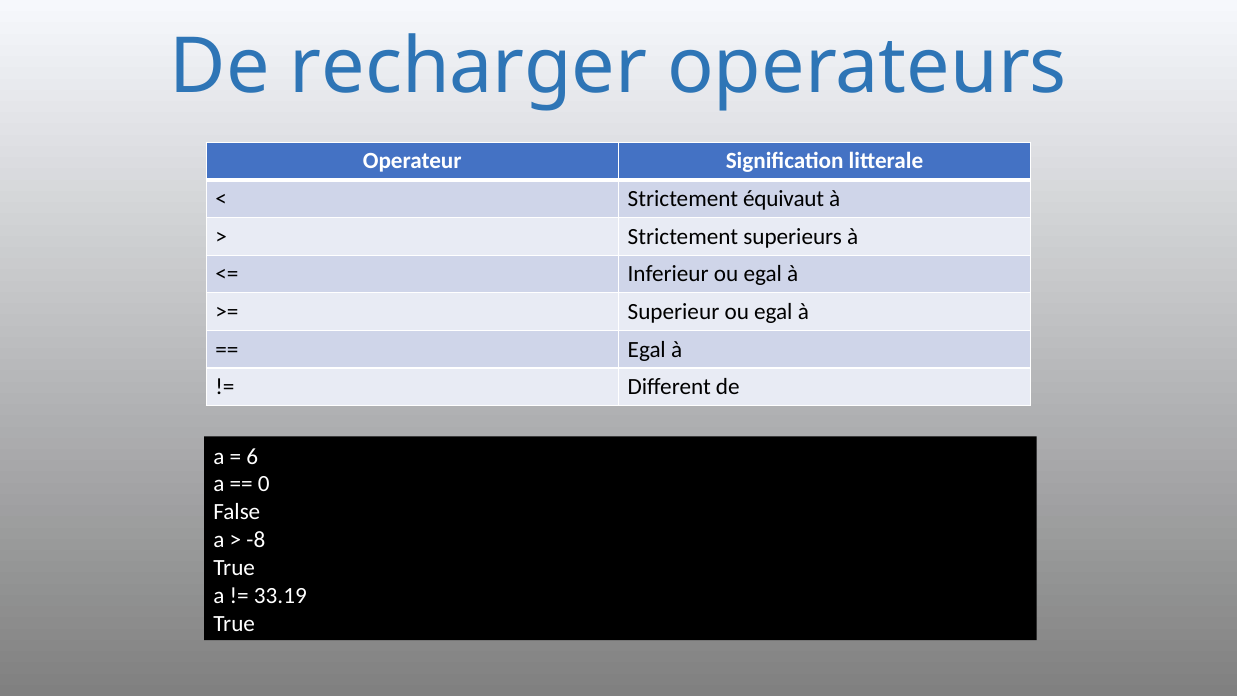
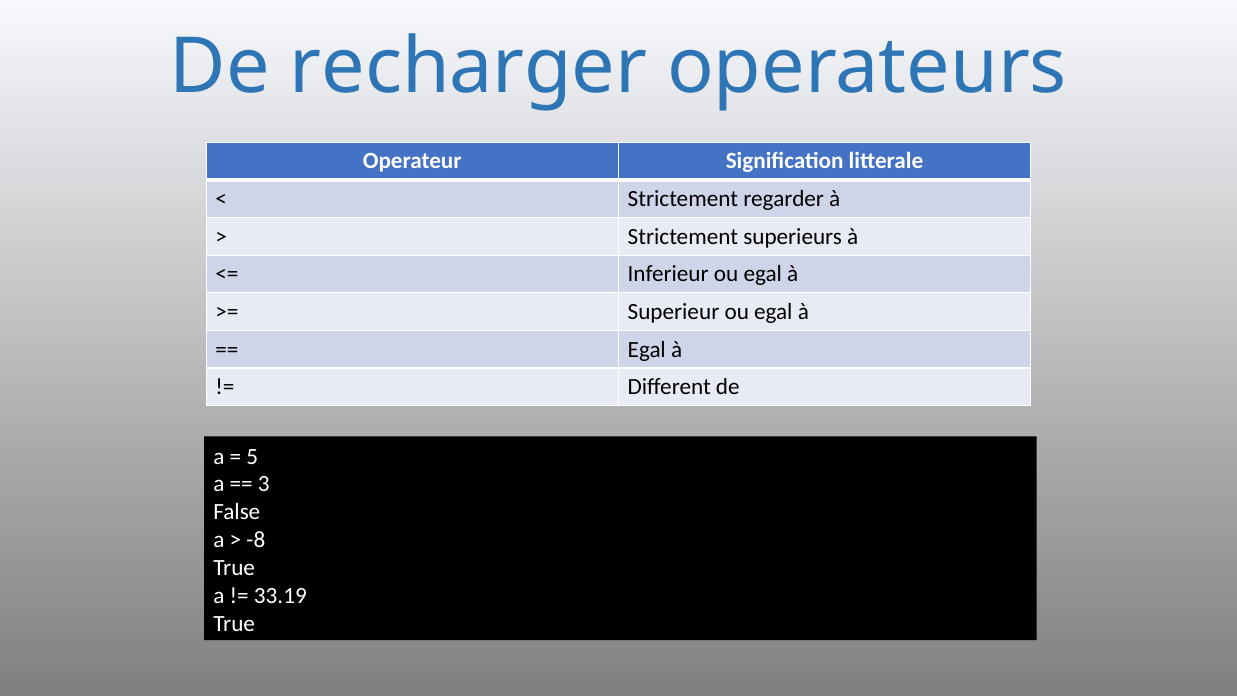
équivaut: équivaut -> regarder
6: 6 -> 5
0: 0 -> 3
